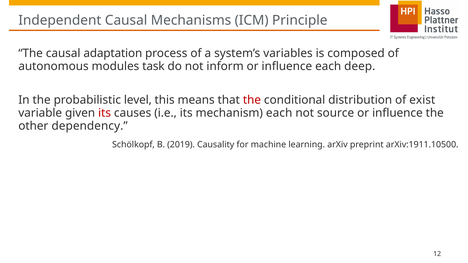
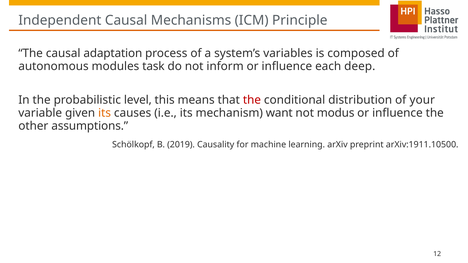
exist: exist -> your
its at (105, 113) colour: red -> orange
mechanism each: each -> want
source: source -> modus
dependency: dependency -> assumptions
